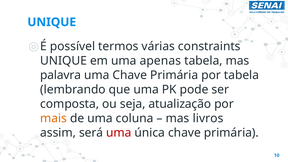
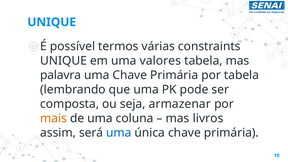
apenas: apenas -> valores
atualização: atualização -> armazenar
uma at (119, 133) colour: red -> blue
